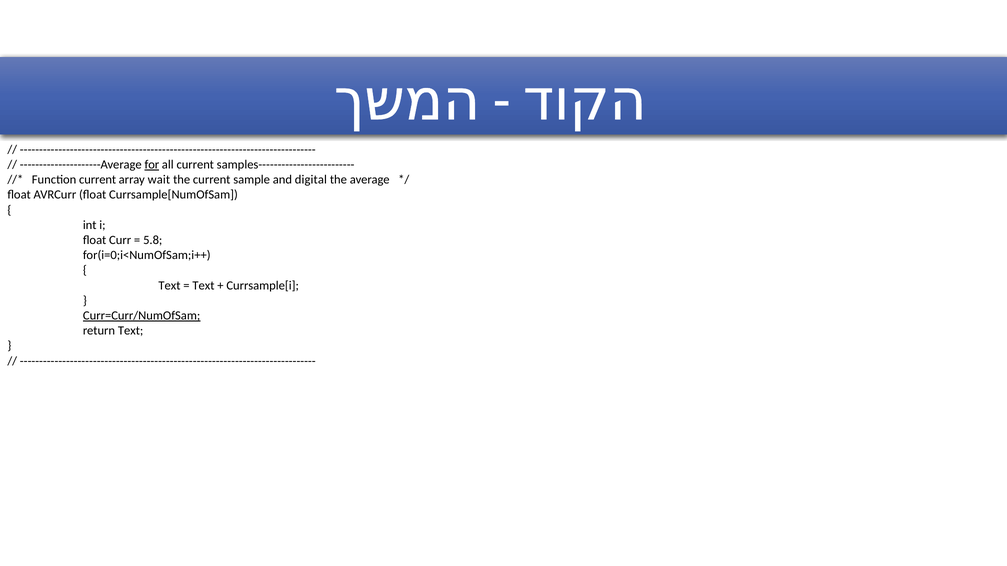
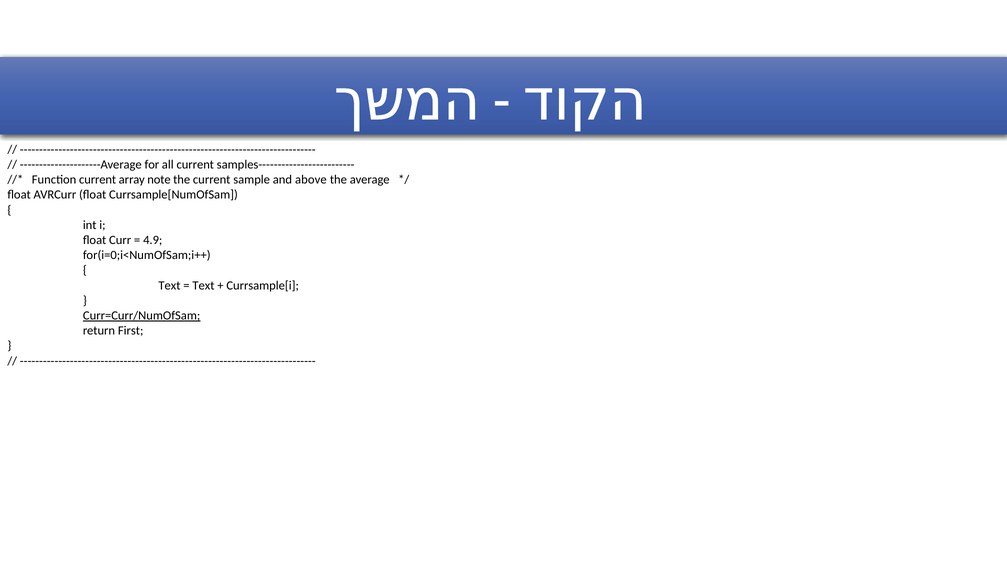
for underline: present -> none
wait: wait -> note
digital: digital -> above
5.8: 5.8 -> 4.9
return Text: Text -> First
